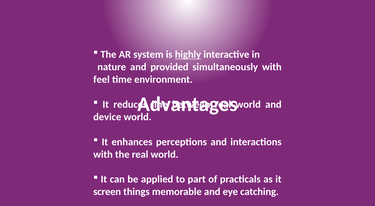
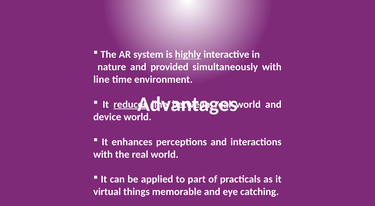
feel at (101, 80): feel -> line
reduces underline: none -> present
screen: screen -> virtual
